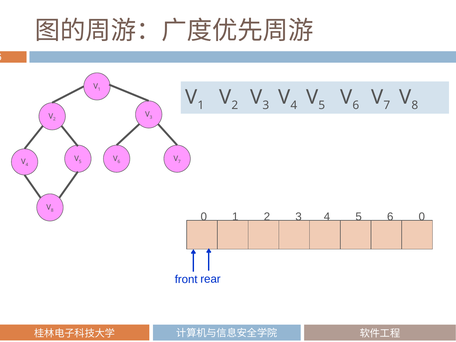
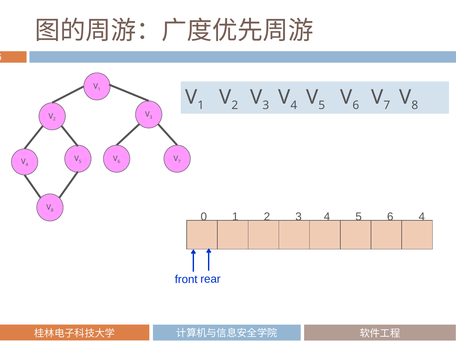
6 0: 0 -> 4
